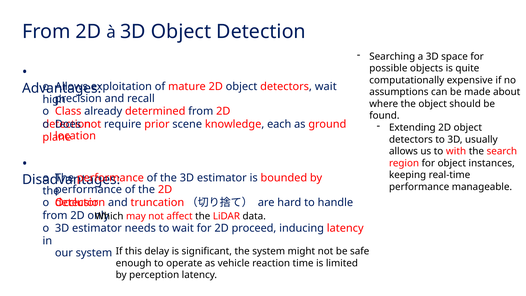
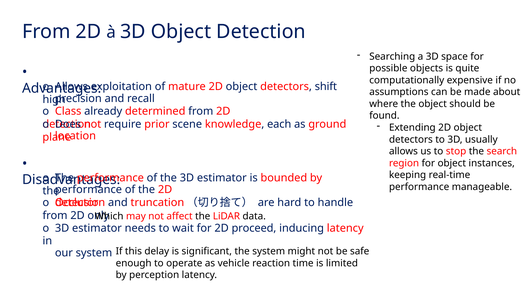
detectors wait: wait -> shift
with: with -> stop
